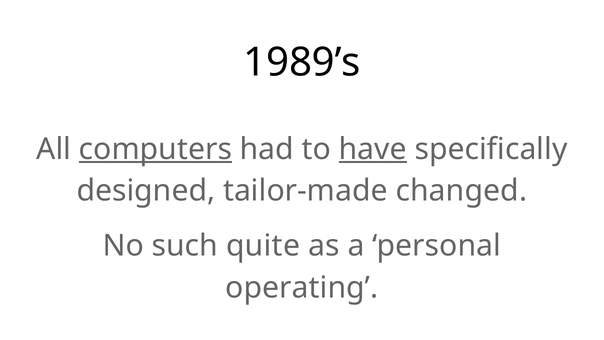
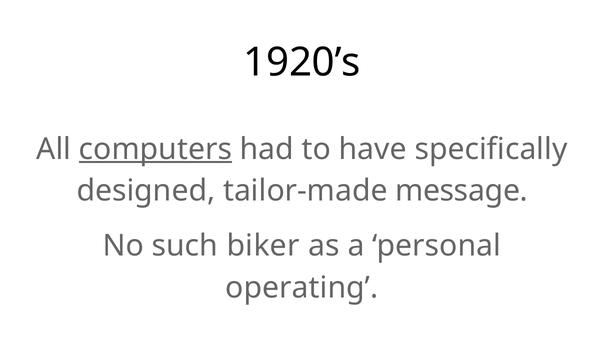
1989’s: 1989’s -> 1920’s
have underline: present -> none
changed: changed -> message
quite: quite -> biker
